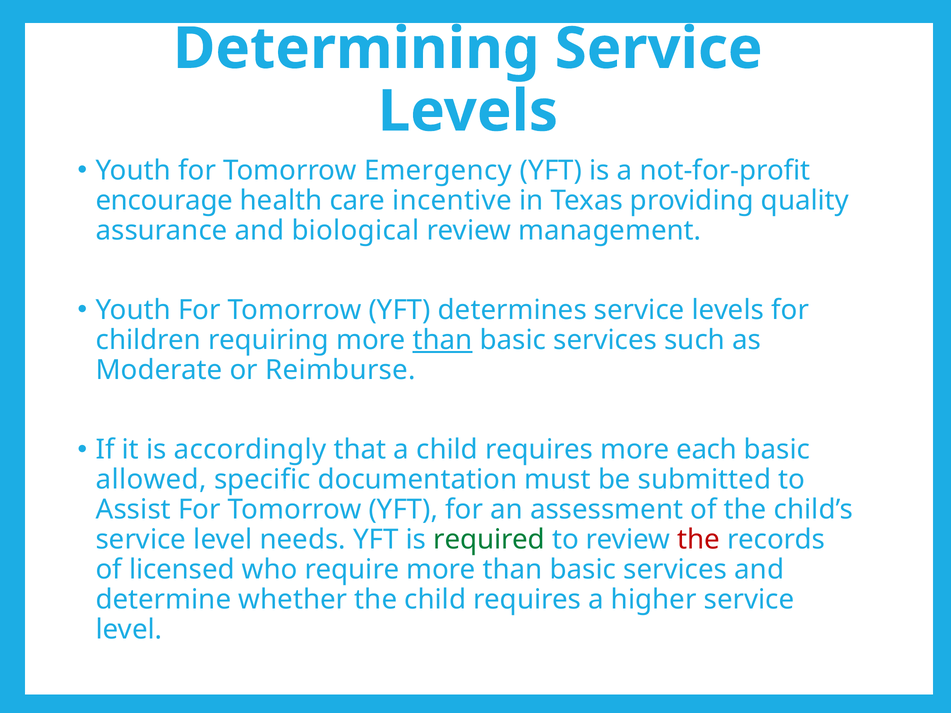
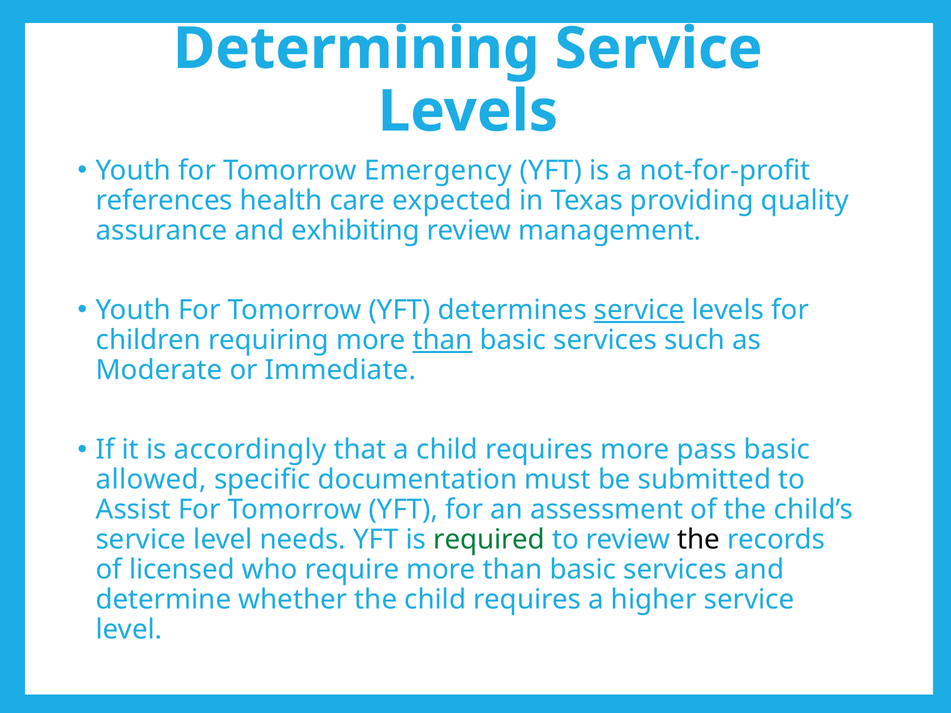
encourage: encourage -> references
incentive: incentive -> expected
biological: biological -> exhibiting
service at (639, 310) underline: none -> present
Reimburse: Reimburse -> Immediate
each: each -> pass
the at (699, 540) colour: red -> black
